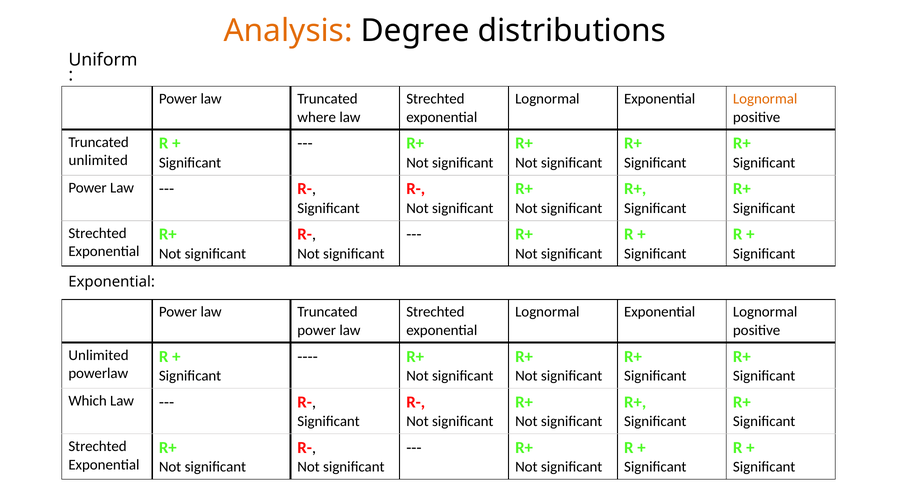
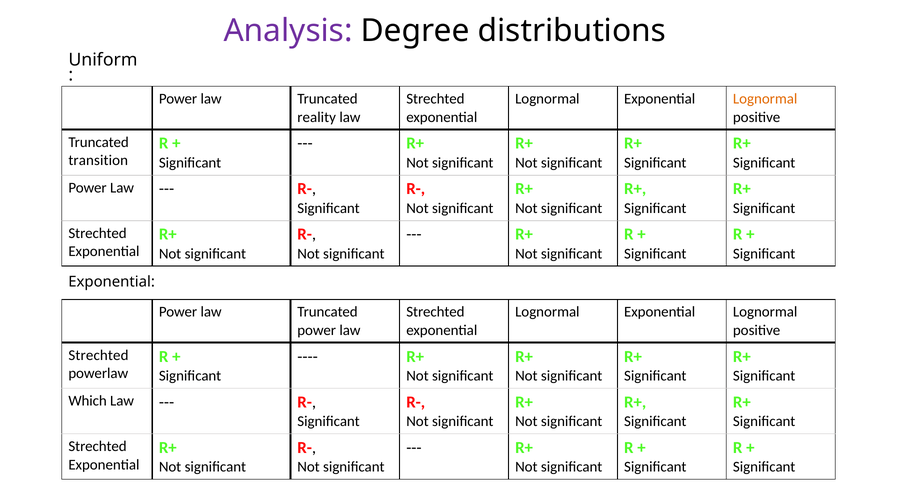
Analysis colour: orange -> purple
where: where -> reality
unlimited at (98, 161): unlimited -> transition
Unlimited at (99, 356): Unlimited -> Strechted
